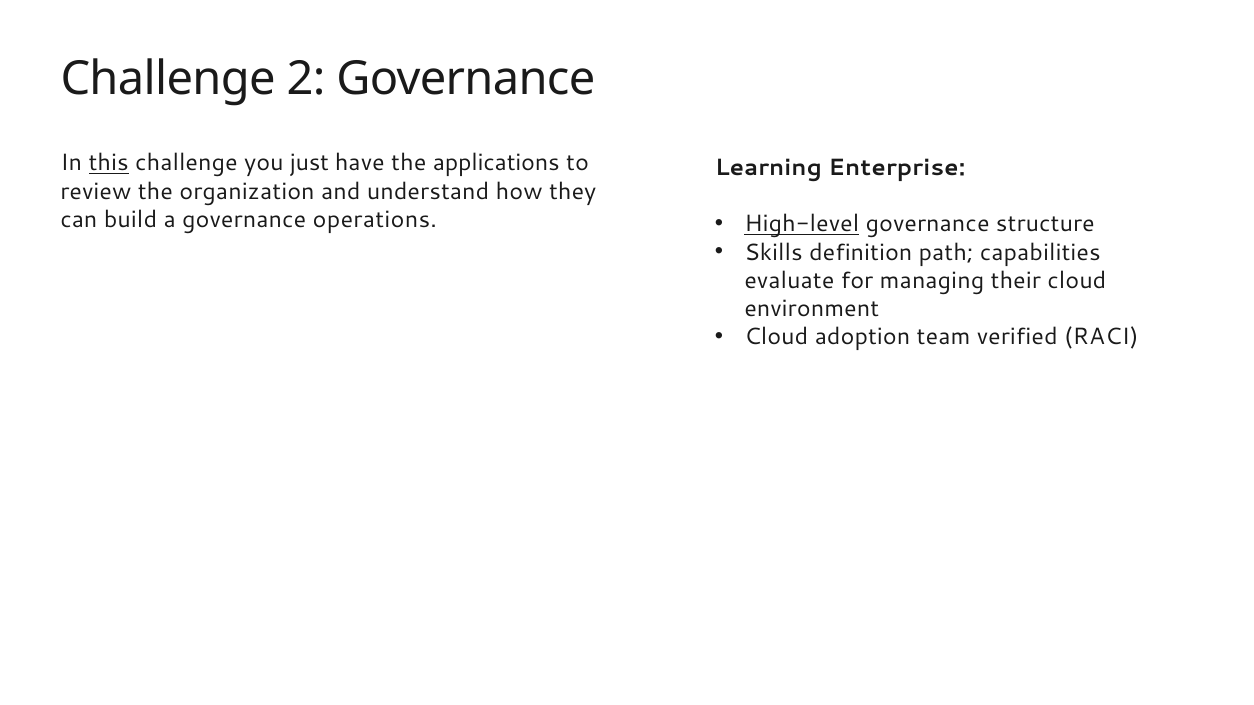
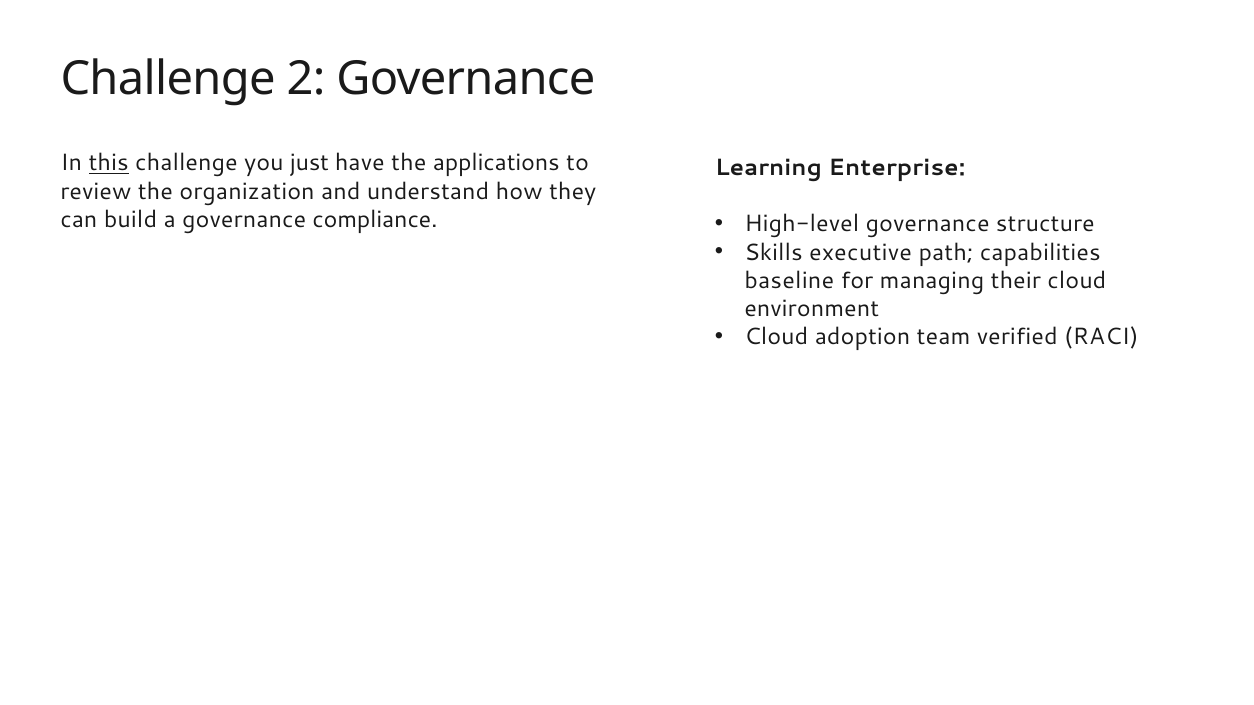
operations: operations -> compliance
High-level underline: present -> none
definition: definition -> executive
evaluate: evaluate -> baseline
